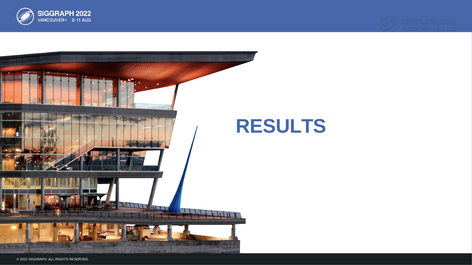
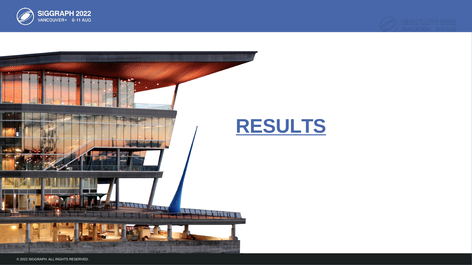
RESULTS underline: none -> present
